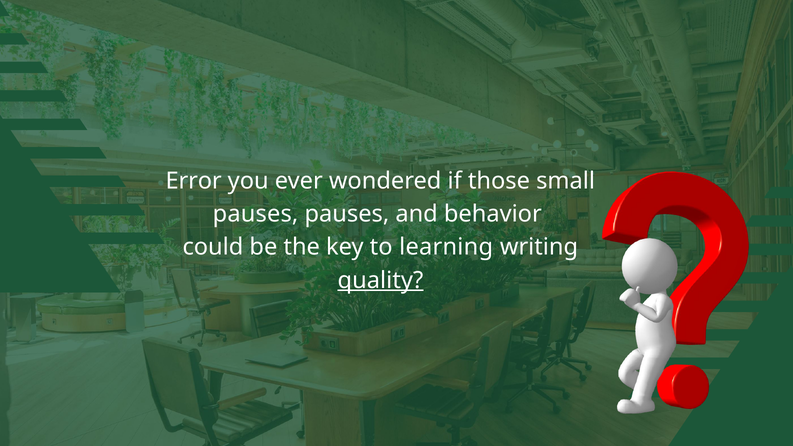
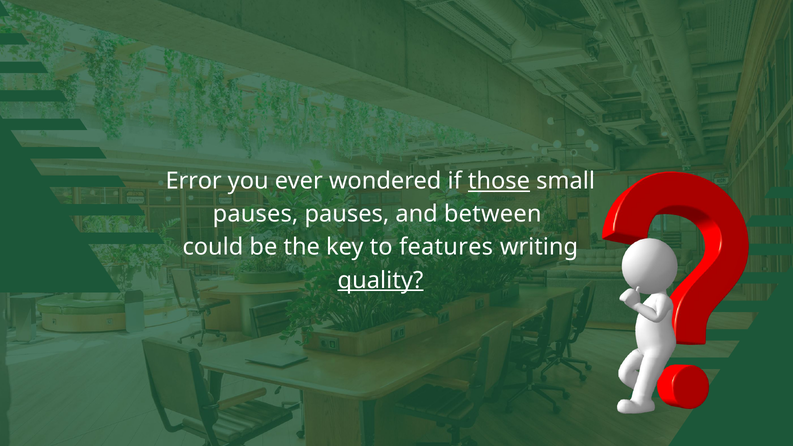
those underline: none -> present
behavior: behavior -> between
learning: learning -> features
